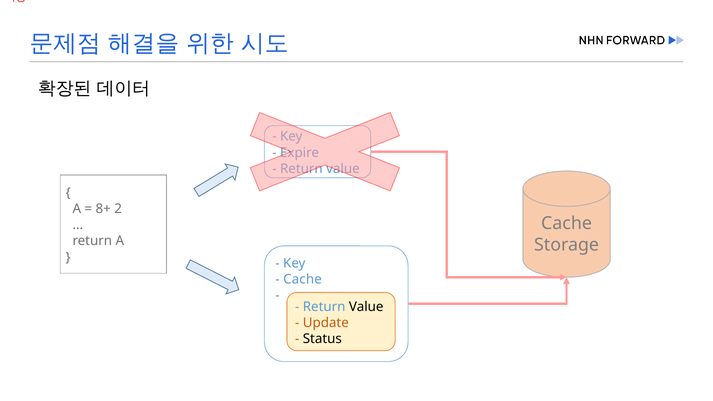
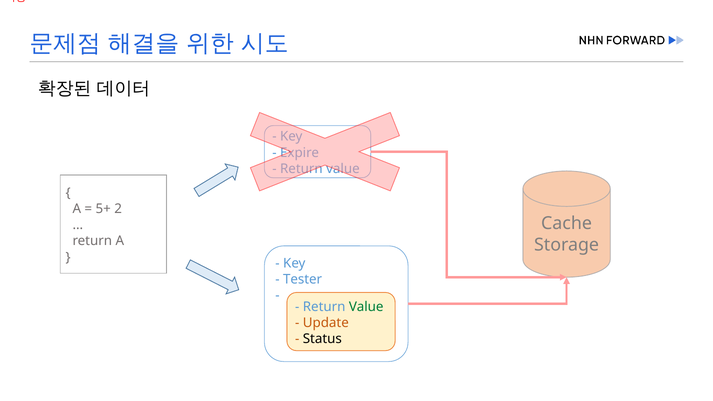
8+: 8+ -> 5+
Cache at (302, 279): Cache -> Tester
Value at (366, 307) colour: black -> green
